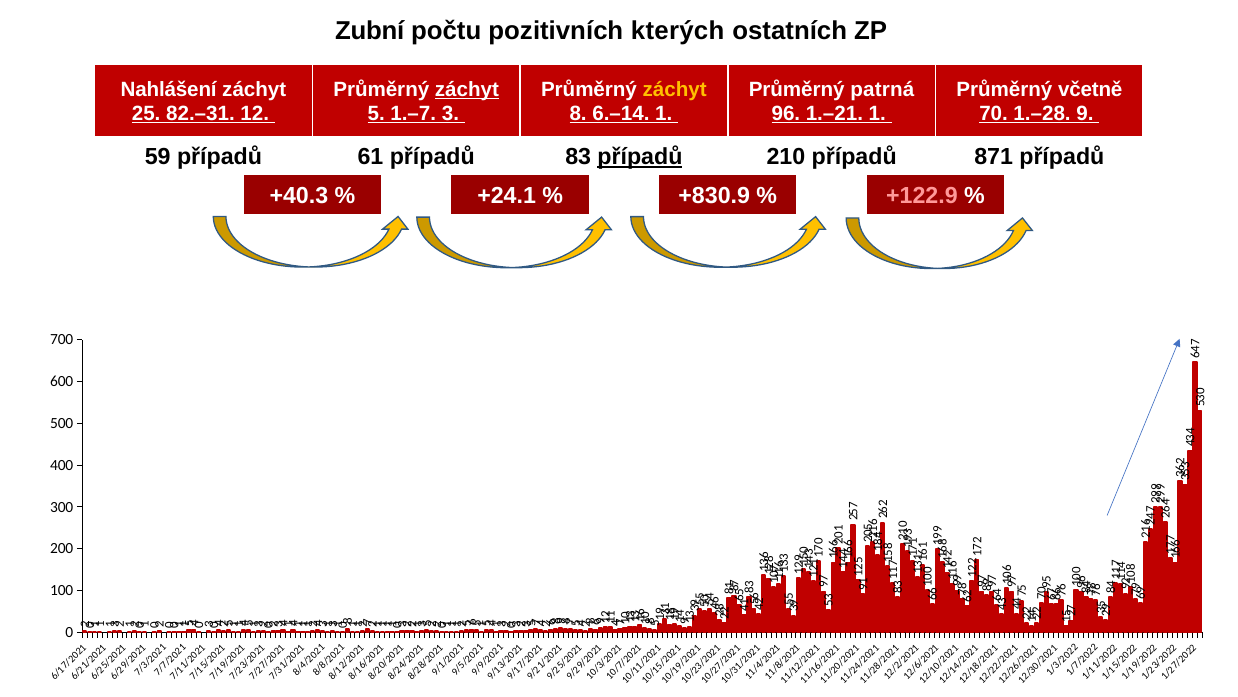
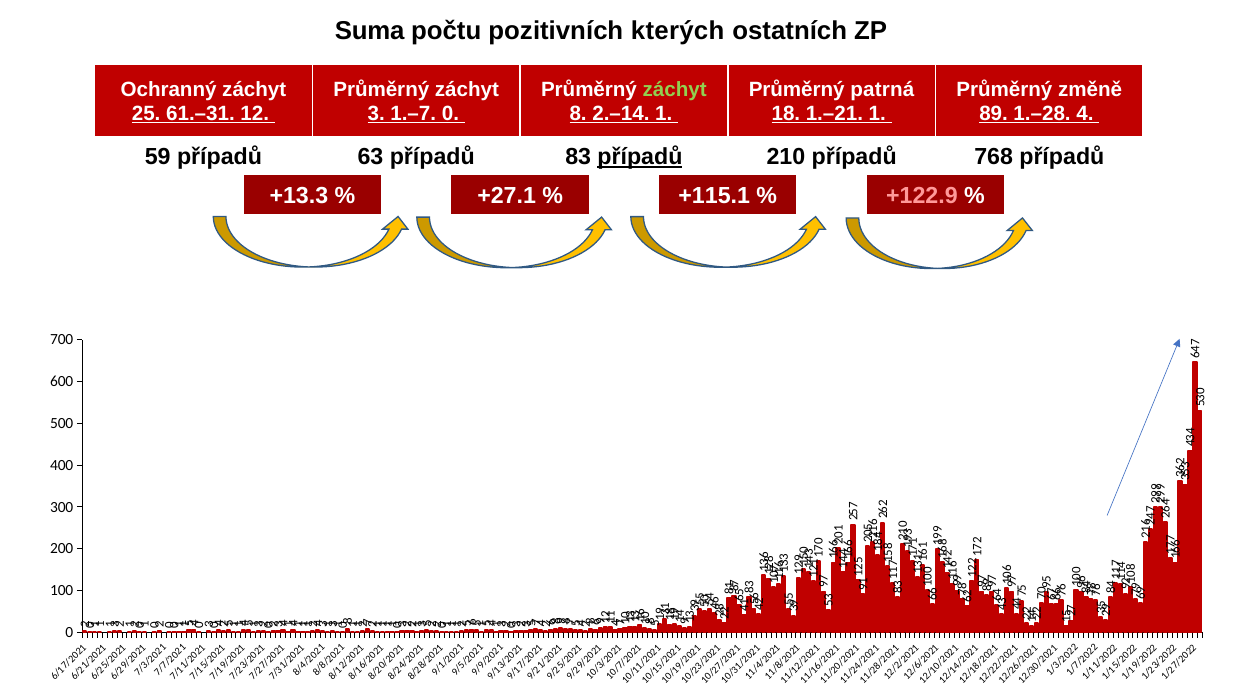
Zubní: Zubní -> Suma
Nahlášení: Nahlášení -> Ochranný
záchyt at (467, 89) underline: present -> none
záchyt at (675, 89) colour: yellow -> light green
včetně: včetně -> změně
82.–31: 82.–31 -> 61.–31
12 5: 5 -> 3
1.–7 3: 3 -> 0
6.–14: 6.–14 -> 2.–14
96: 96 -> 18
70: 70 -> 89
1.–28 9: 9 -> 4
61: 61 -> 63
871: 871 -> 768
+40.3: +40.3 -> +13.3
+24.1: +24.1 -> +27.1
+830.9: +830.9 -> +115.1
